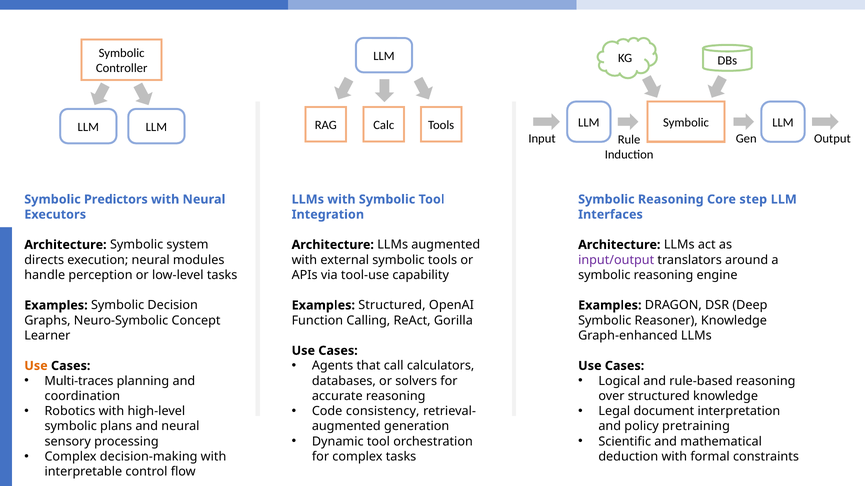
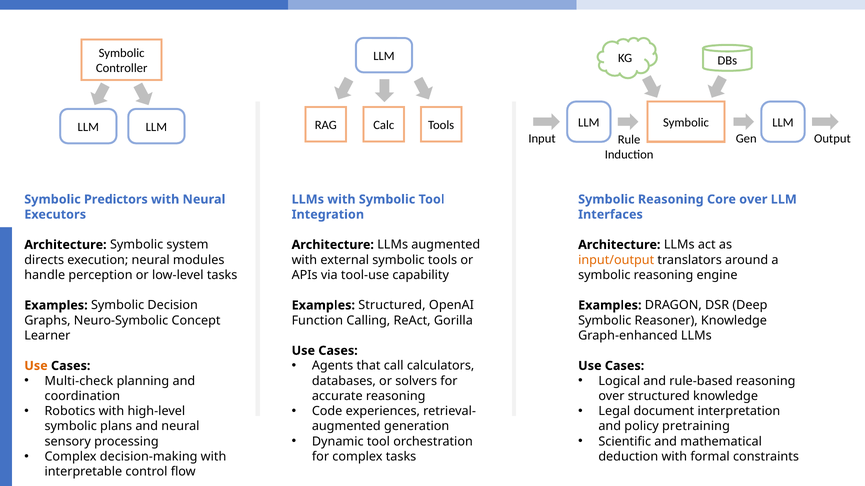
Core step: step -> over
input/output colour: purple -> orange
Multi-traces: Multi-traces -> Multi-check
consistency: consistency -> experiences
